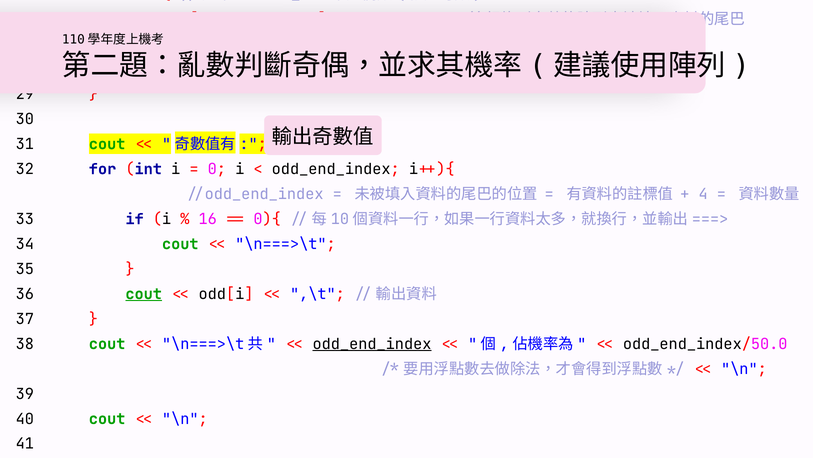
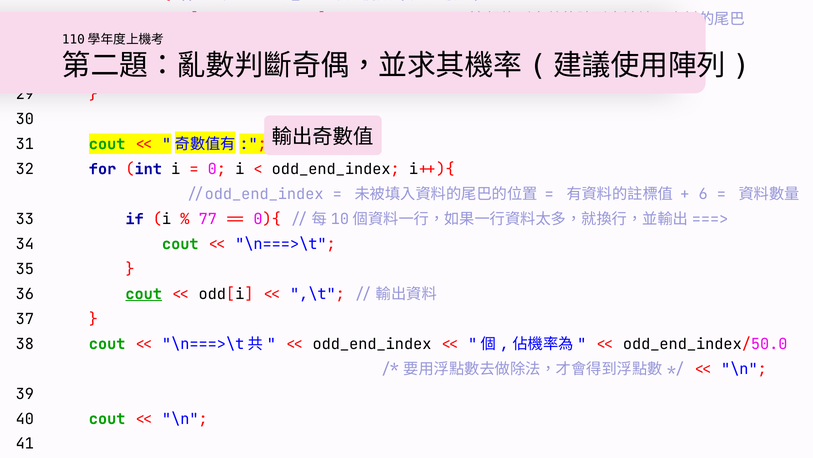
4 at (703, 194): 4 -> 6
16 at (208, 219): 16 -> 77
odd_end_index at (372, 344) underline: present -> none
